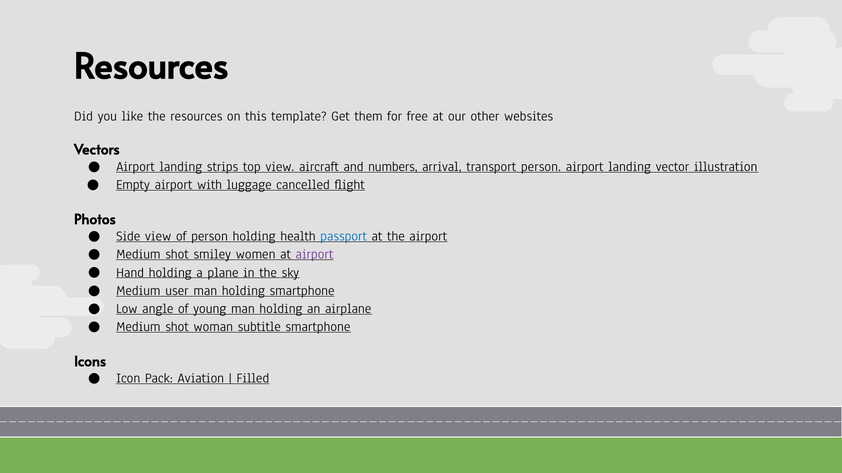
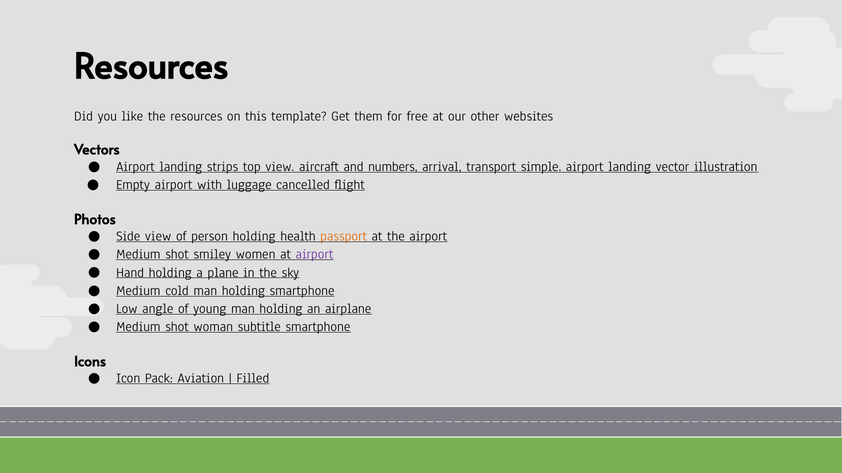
transport person: person -> simple
passport colour: blue -> orange
user: user -> cold
